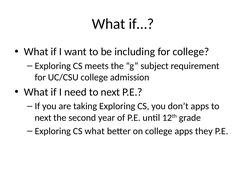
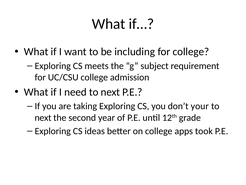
don’t apps: apps -> your
CS what: what -> ideas
they: they -> took
